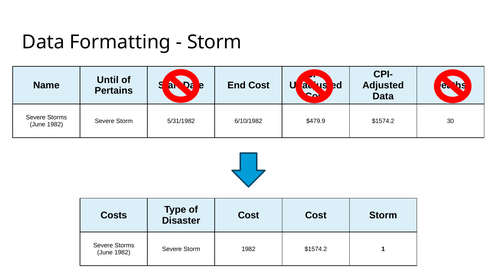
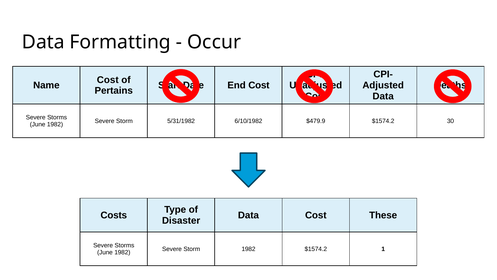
Storm at (214, 42): Storm -> Occur
Until at (108, 80): Until -> Cost
Cost at (249, 215): Cost -> Data
Cost Storm: Storm -> These
